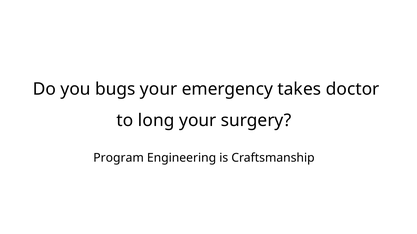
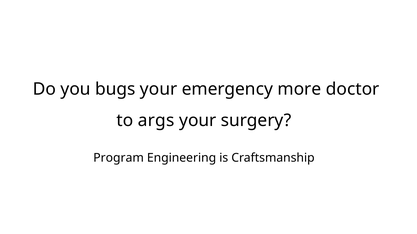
takes: takes -> more
long: long -> args
